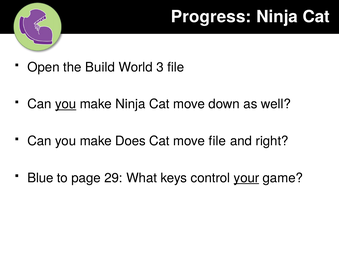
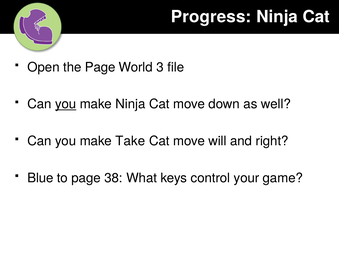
the Build: Build -> Page
Does: Does -> Take
move file: file -> will
29: 29 -> 38
your underline: present -> none
